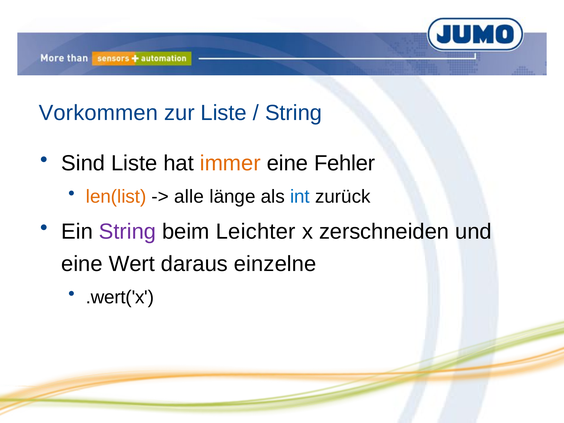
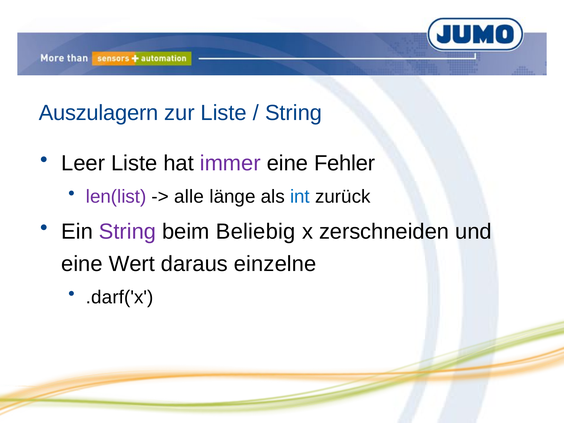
Vorkommen: Vorkommen -> Auszulagern
Sind: Sind -> Leer
immer colour: orange -> purple
len(list colour: orange -> purple
Leichter: Leichter -> Beliebig
.wert('x: .wert('x -> .darf('x
